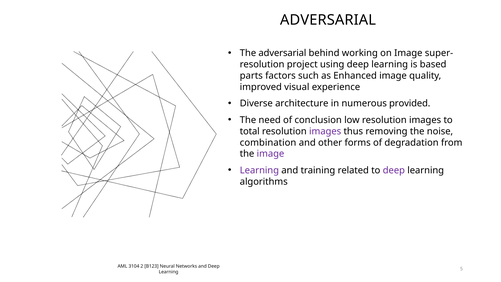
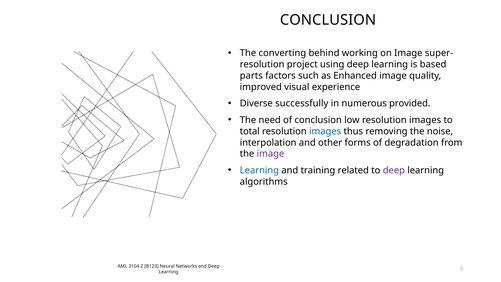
ADVERSARIAL at (328, 20): ADVERSARIAL -> CONCLUSION
The adversarial: adversarial -> converting
architecture: architecture -> successfully
images at (325, 131) colour: purple -> blue
combination: combination -> interpolation
Learning at (259, 170) colour: purple -> blue
